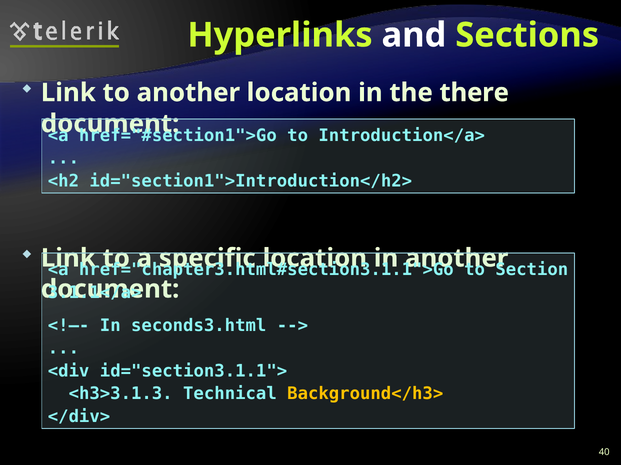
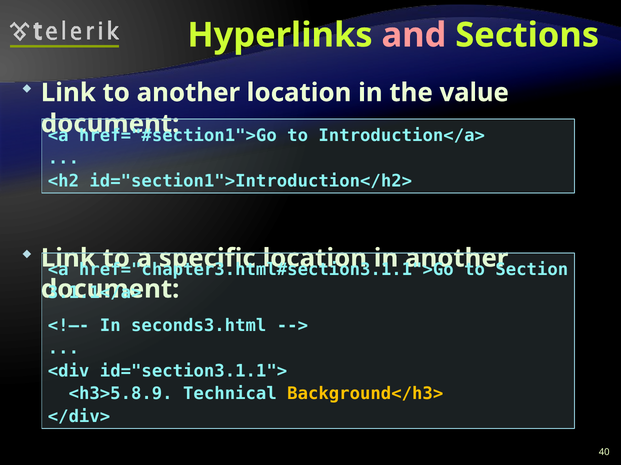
and colour: white -> pink
there: there -> value
<h3>3.1.3: <h3>3.1.3 -> <h3>5.8.9
